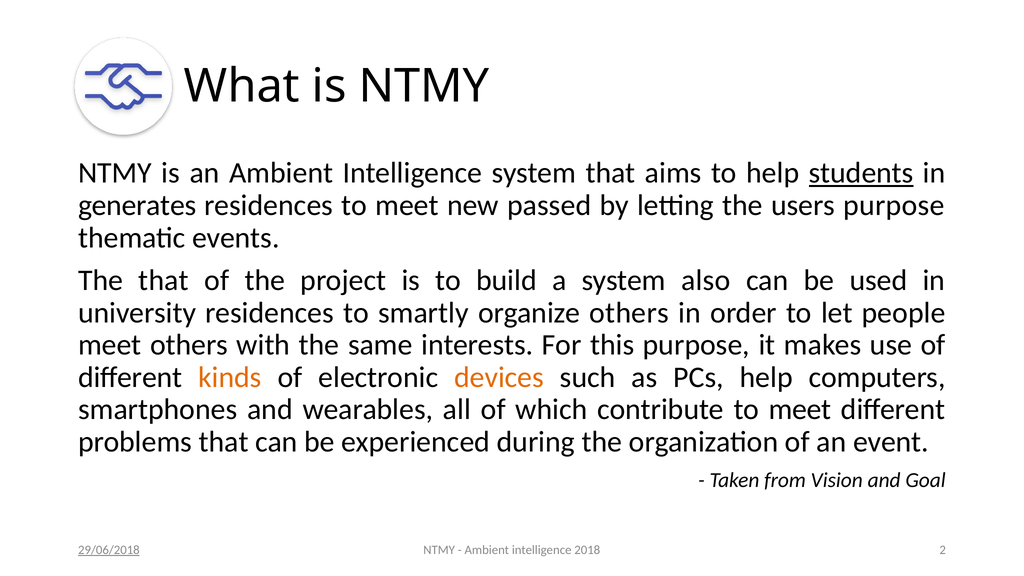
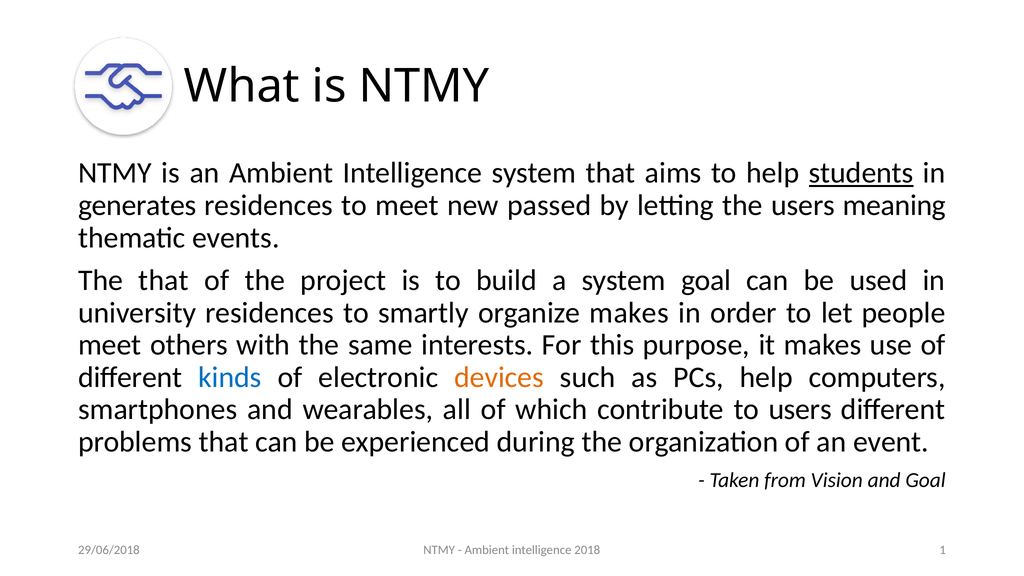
users purpose: purpose -> meaning
system also: also -> goal
organize others: others -> makes
kinds colour: orange -> blue
contribute to meet: meet -> users
2: 2 -> 1
29/06/2018 underline: present -> none
